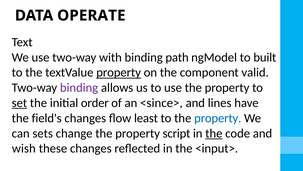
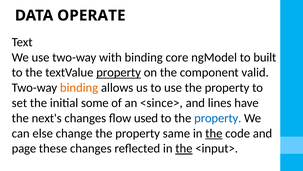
path: path -> core
binding at (79, 87) colour: purple -> orange
set underline: present -> none
order: order -> some
field's: field's -> next's
least: least -> used
sets: sets -> else
script: script -> same
wish: wish -> page
the at (184, 148) underline: none -> present
